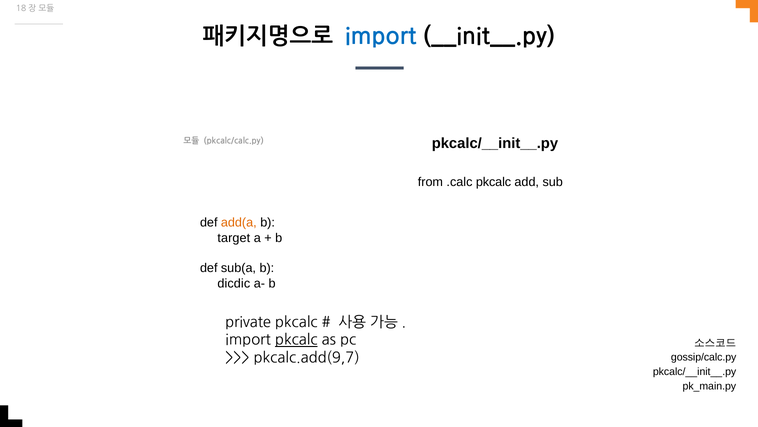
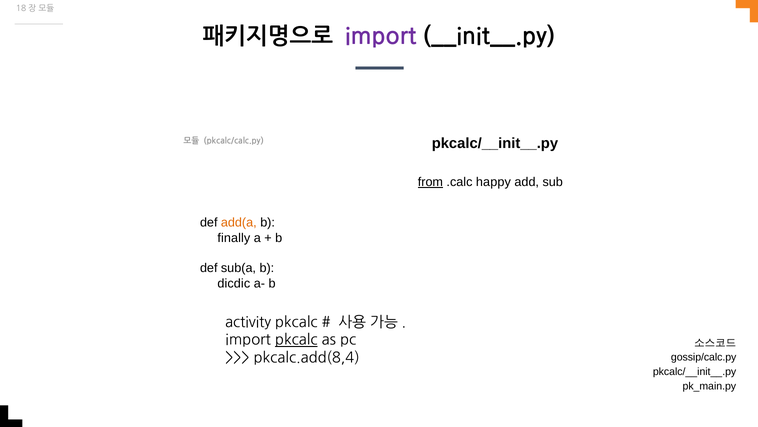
import at (381, 36) colour: blue -> purple
from underline: none -> present
.calc pkcalc: pkcalc -> happy
target: target -> finally
private: private -> activity
pkcalc.add(9,7: pkcalc.add(9,7 -> pkcalc.add(8,4
